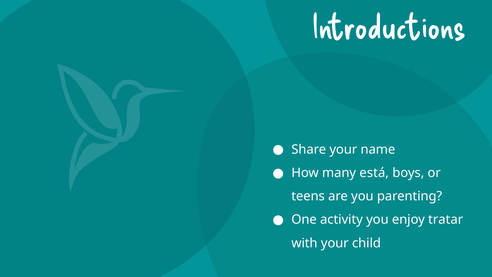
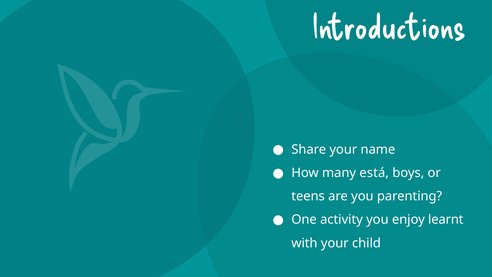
tratar: tratar -> learnt
